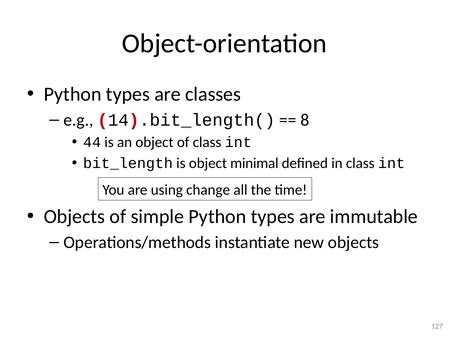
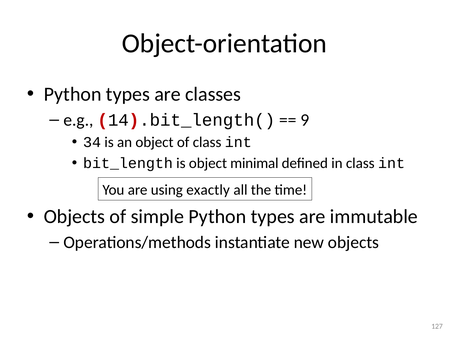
8: 8 -> 9
44: 44 -> 34
change: change -> exactly
